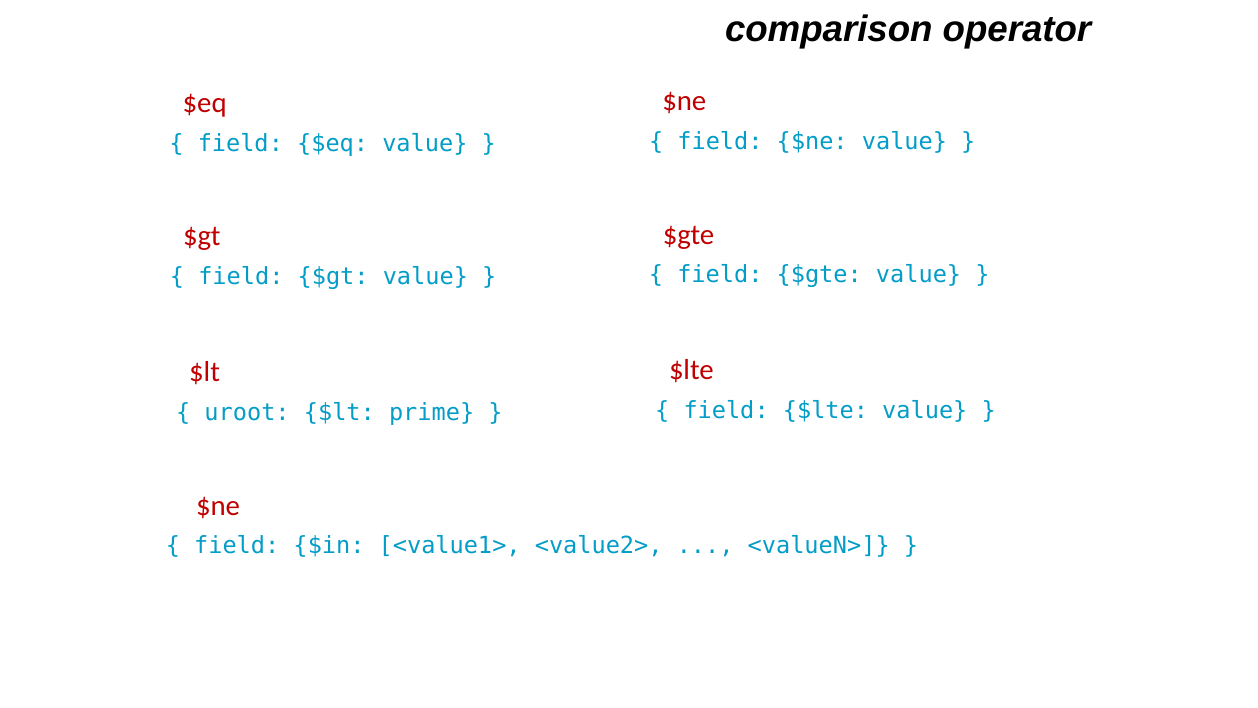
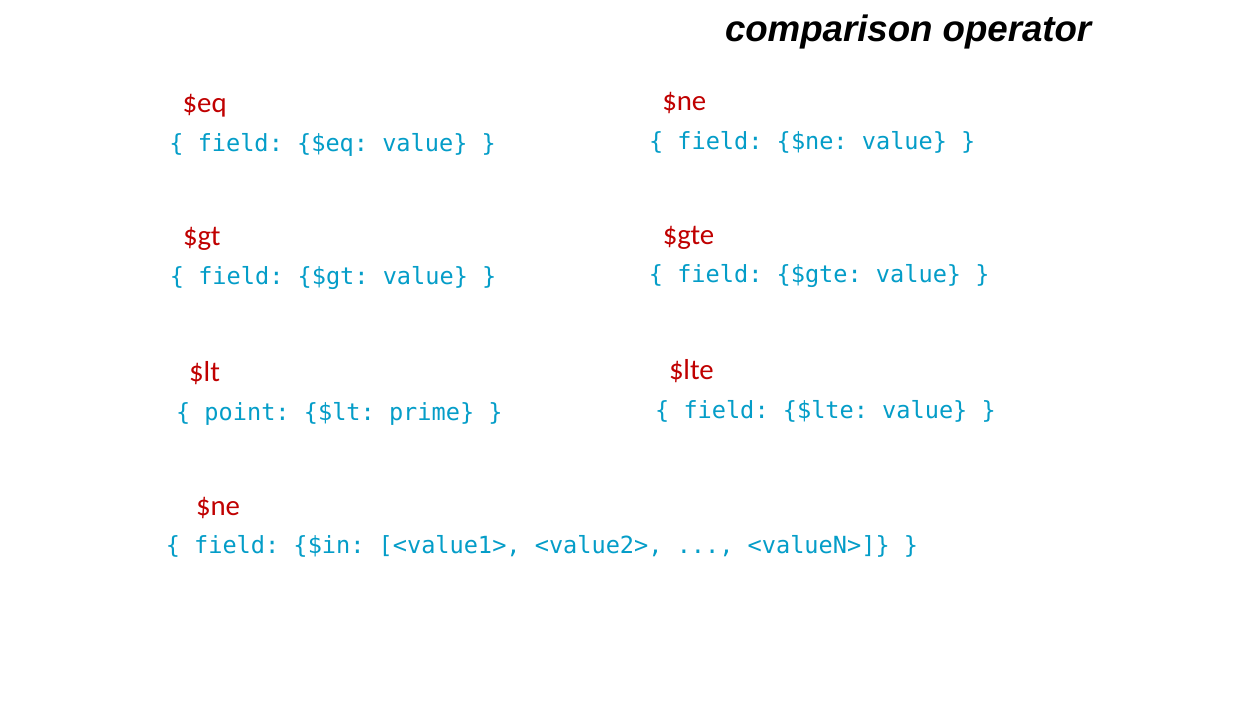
uroot: uroot -> point
